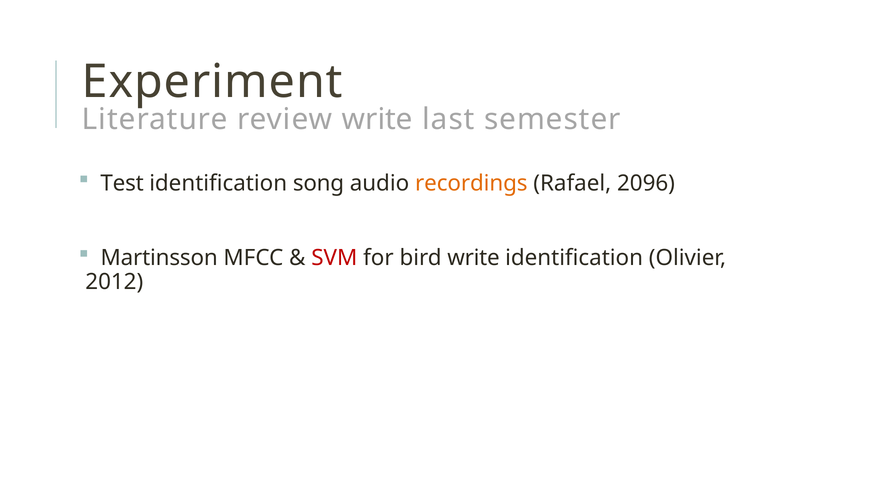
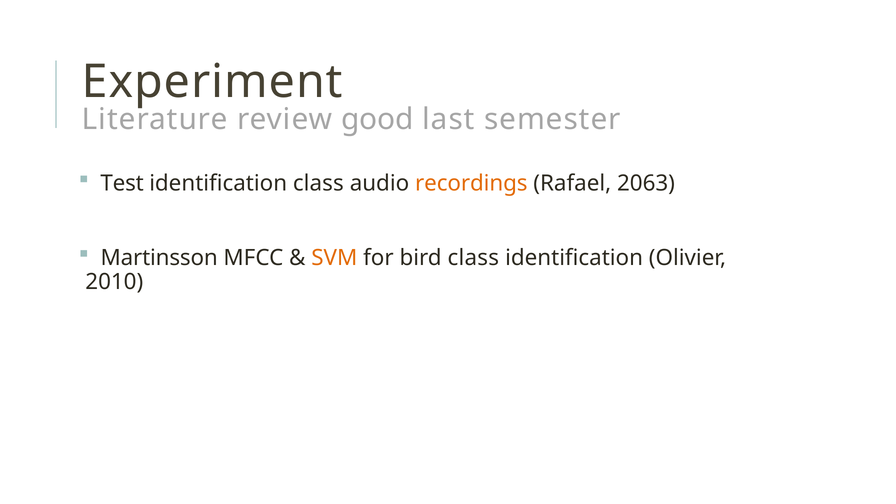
review write: write -> good
identification song: song -> class
2096: 2096 -> 2063
SVM colour: red -> orange
bird write: write -> class
2012: 2012 -> 2010
